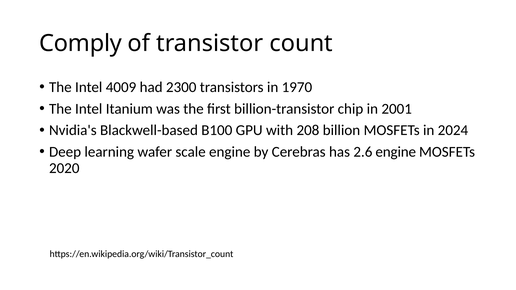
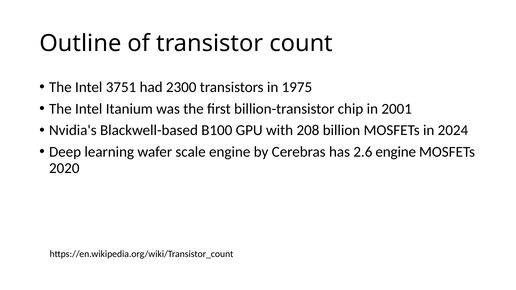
Comply: Comply -> Outline
4009: 4009 -> 3751
1970: 1970 -> 1975
